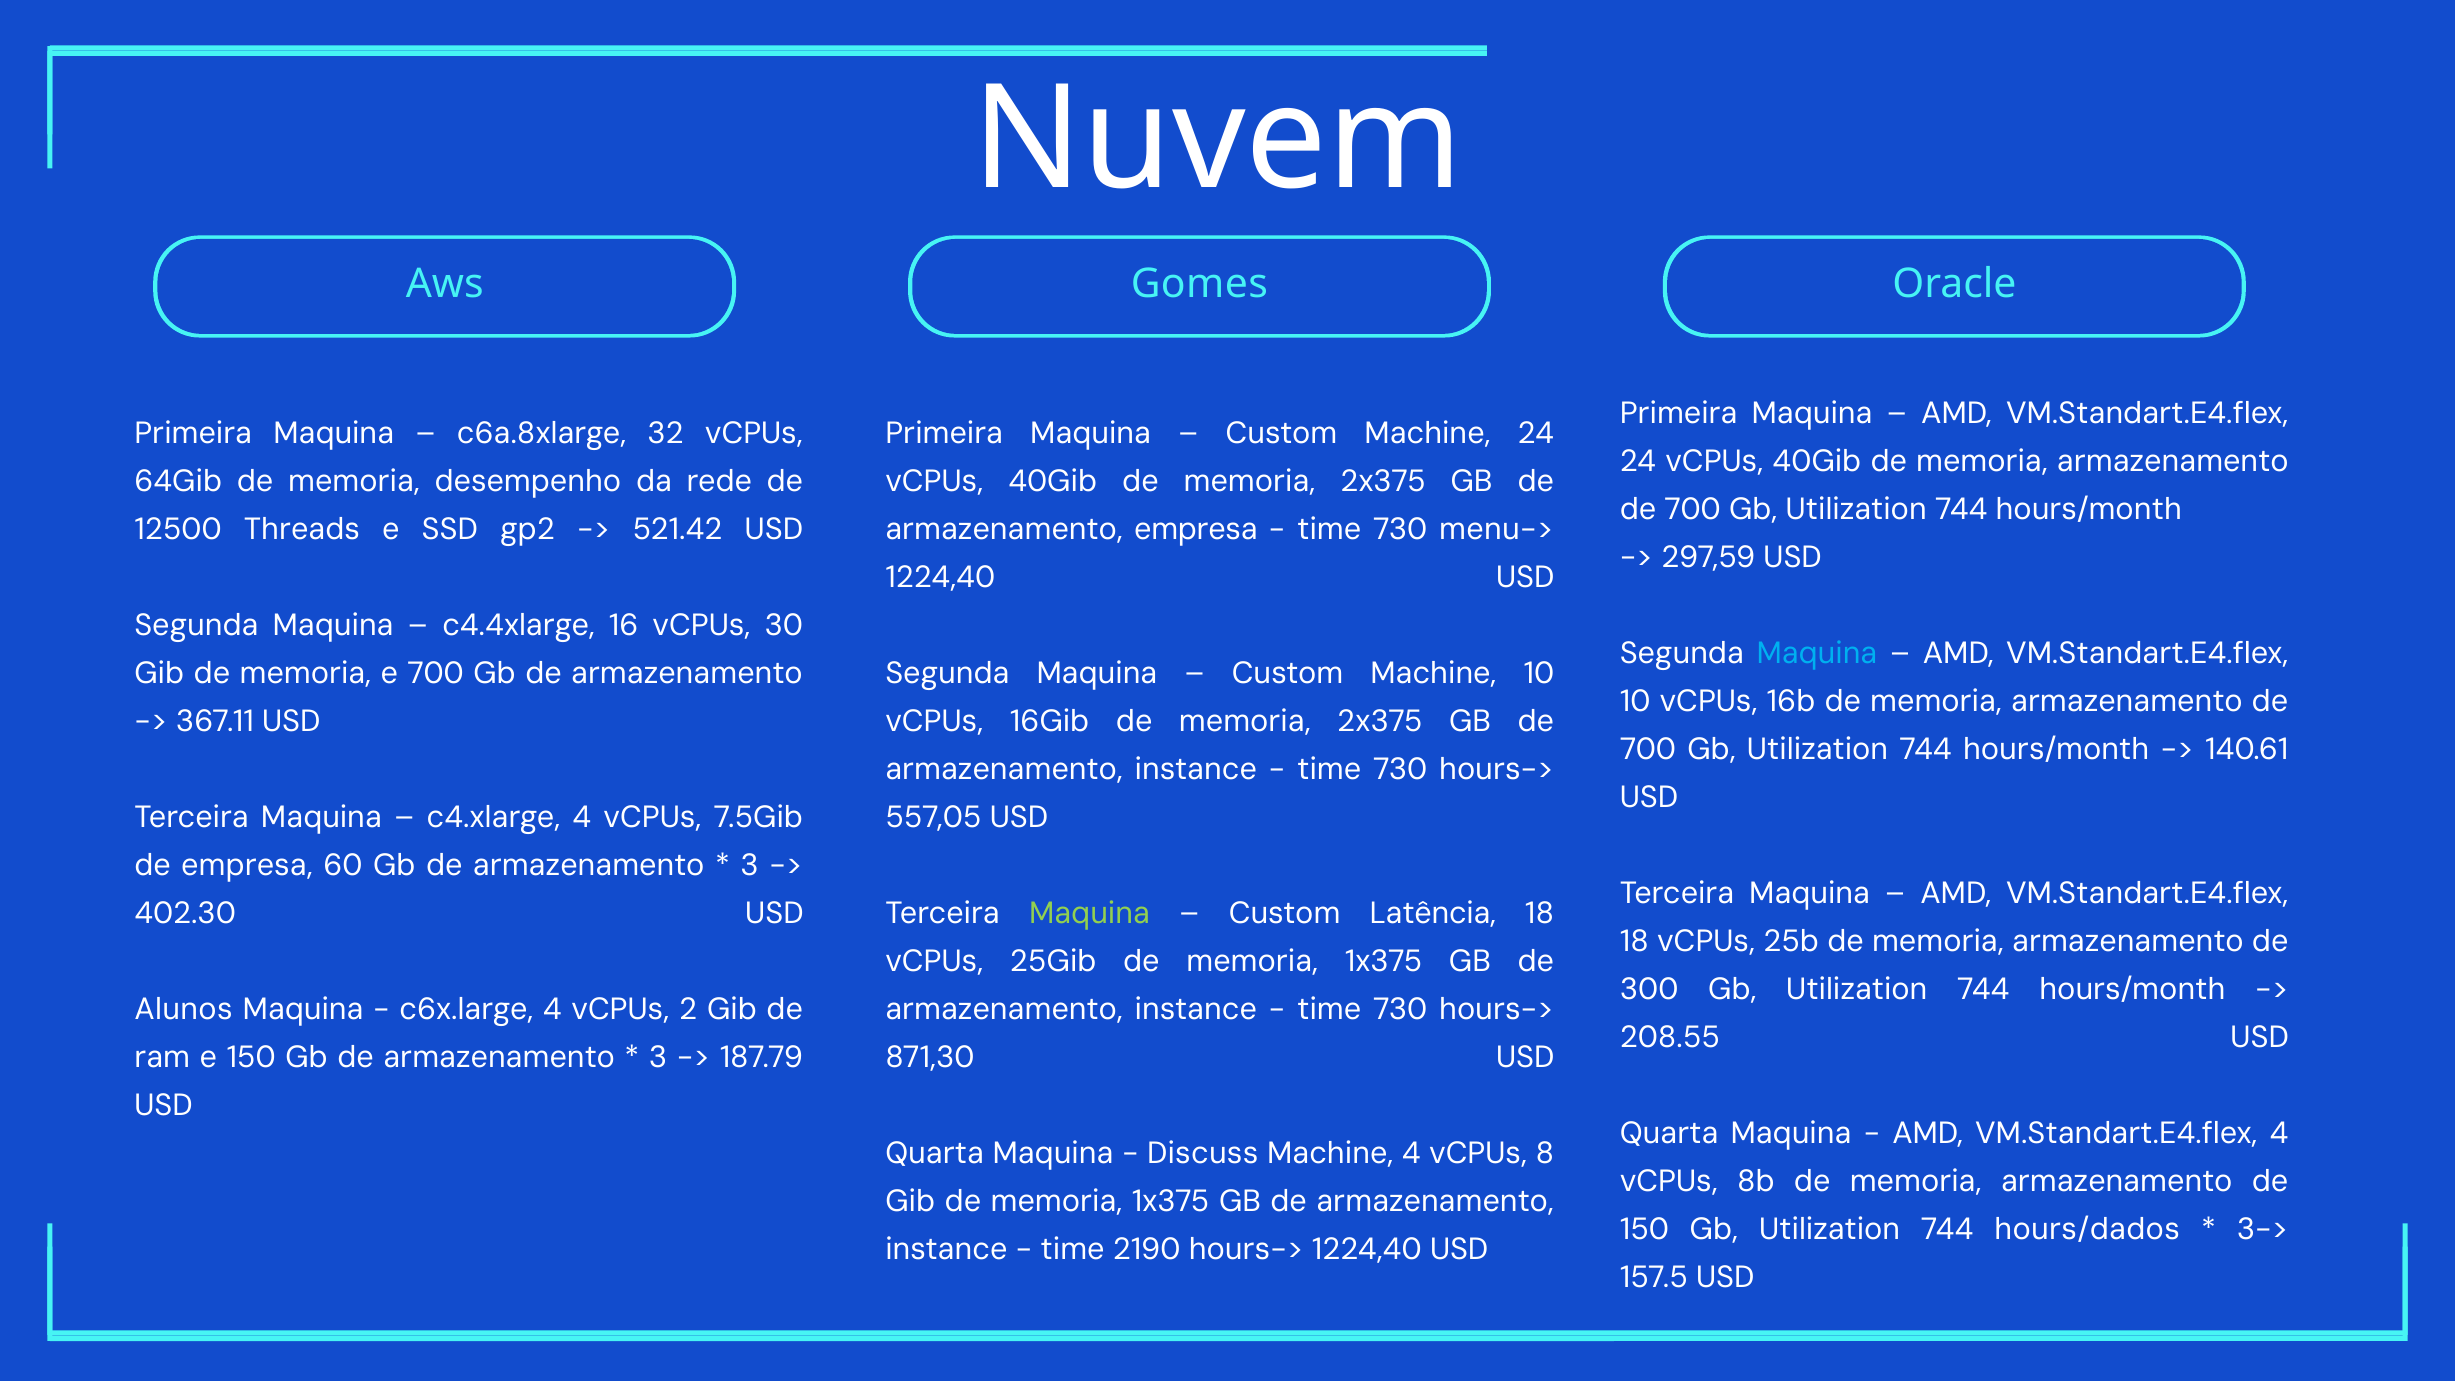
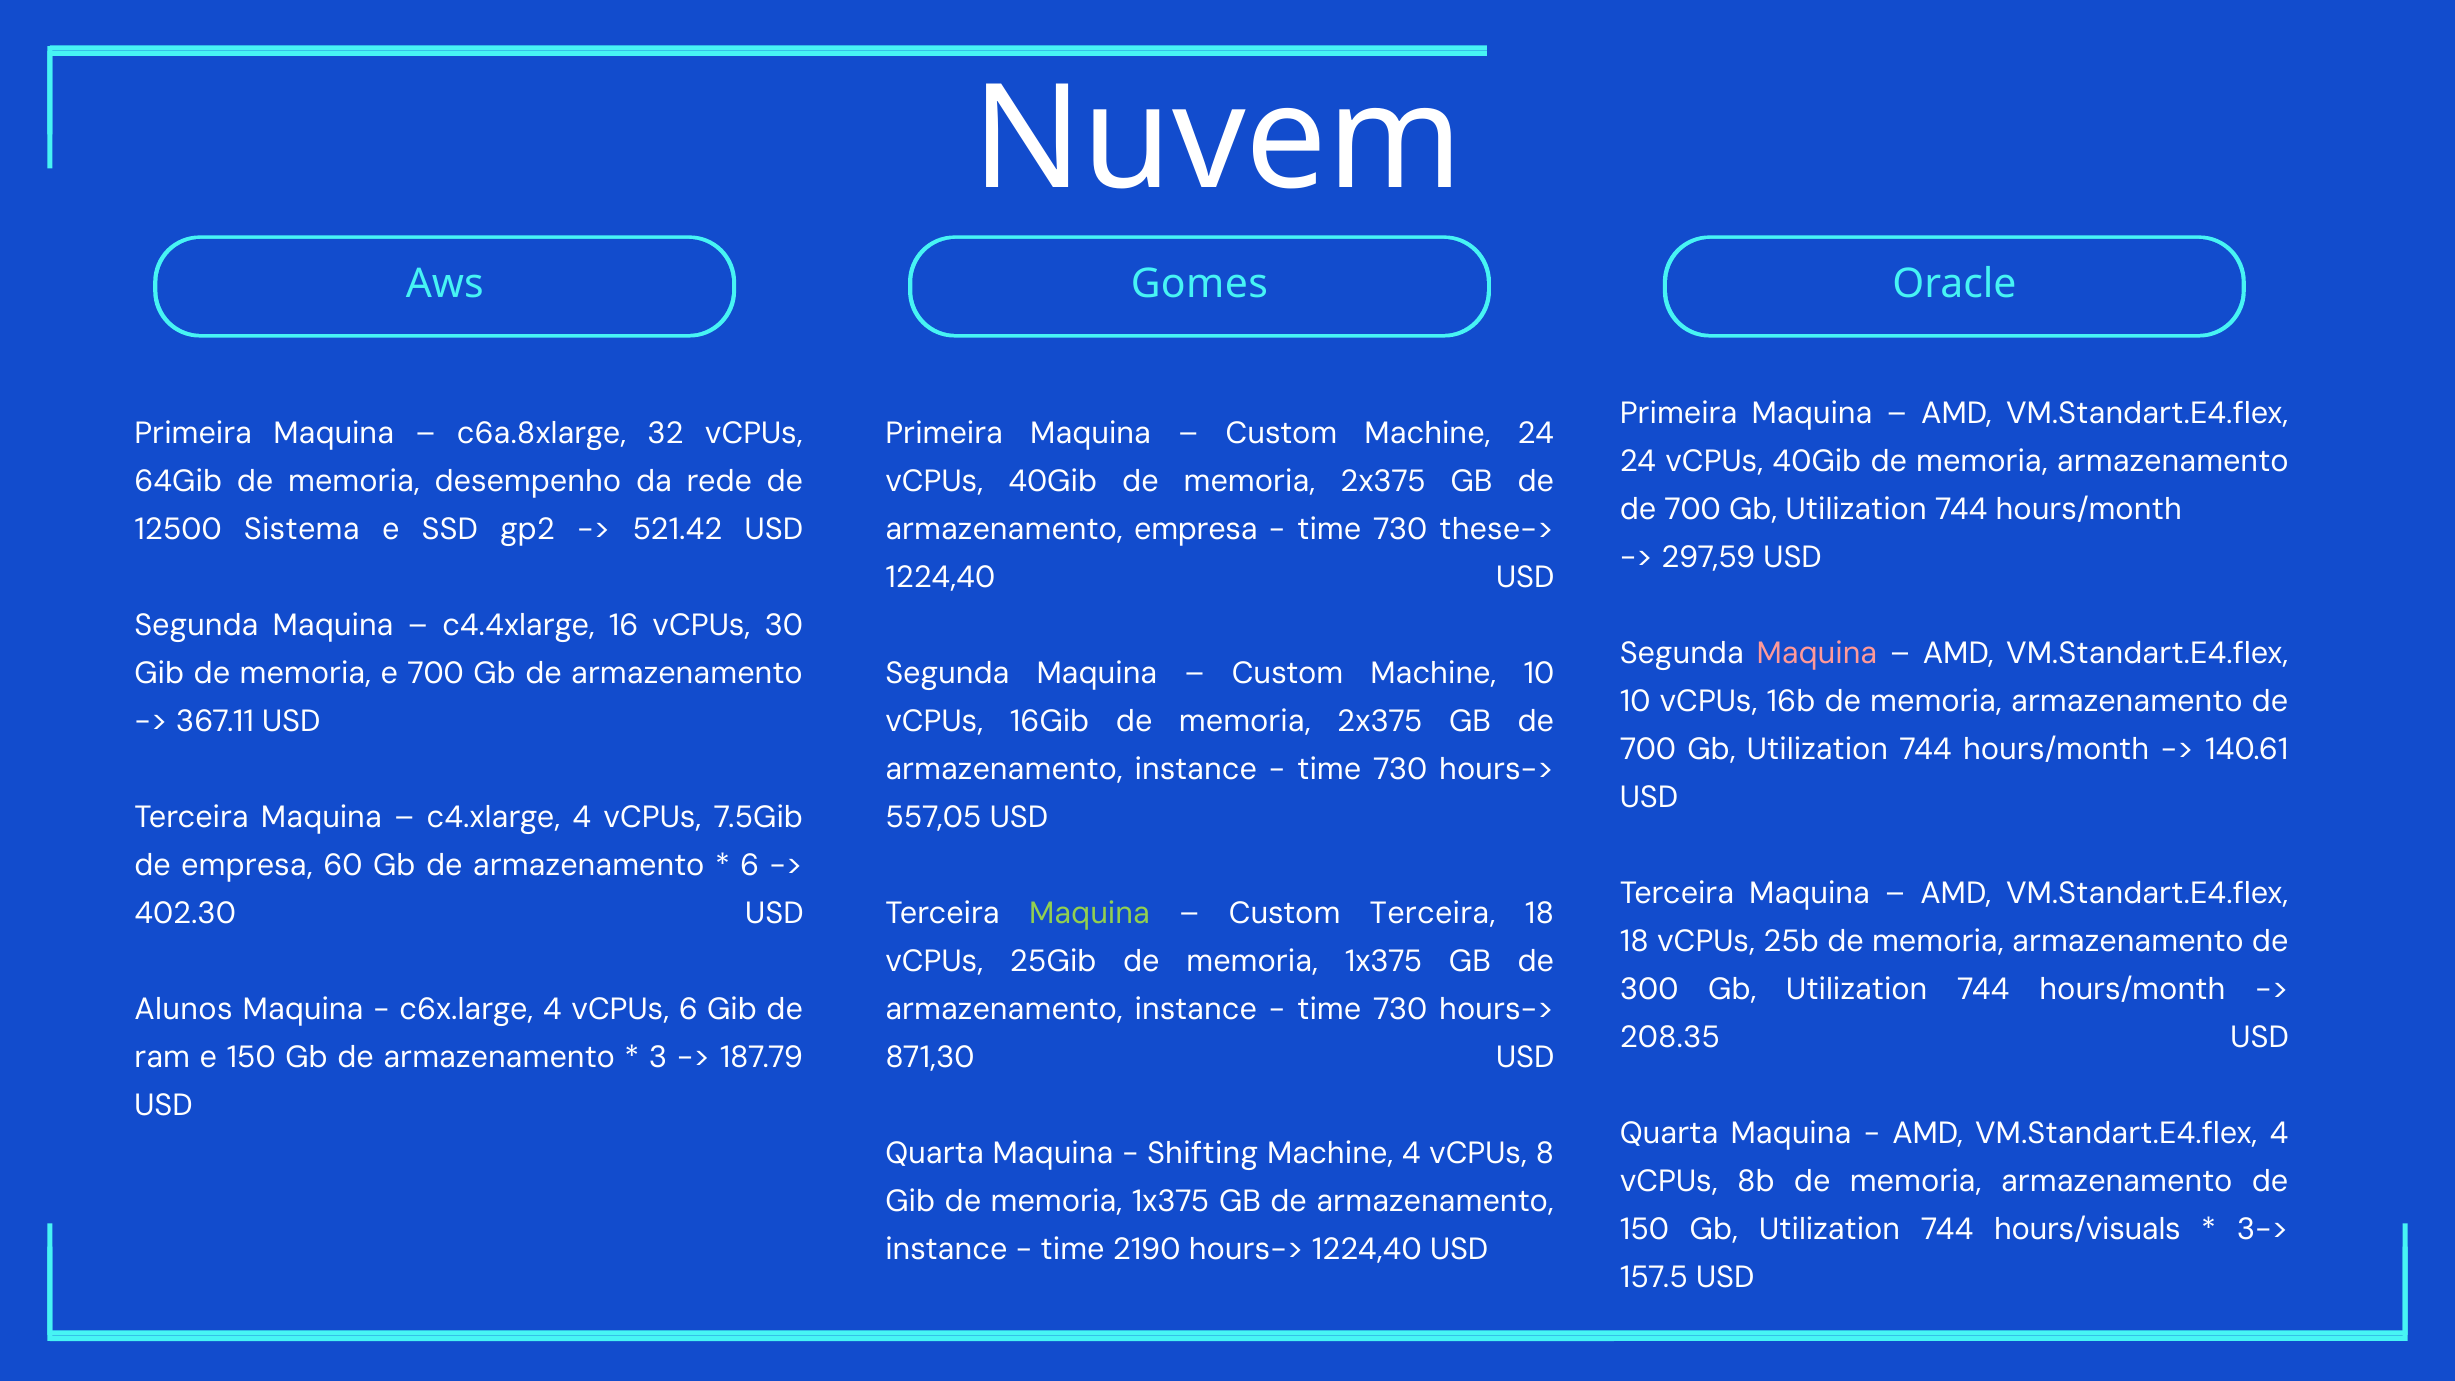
Threads: Threads -> Sistema
menu->: menu-> -> these->
Maquina at (1817, 653) colour: light blue -> pink
3 at (749, 866): 3 -> 6
Custom Latência: Latência -> Terceira
vCPUs 2: 2 -> 6
208.55: 208.55 -> 208.35
Discuss: Discuss -> Shifting
hours/dados: hours/dados -> hours/visuals
